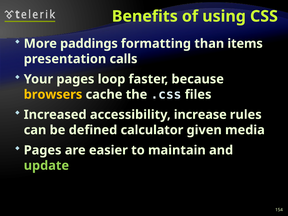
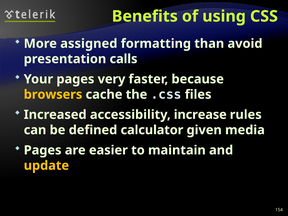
paddings: paddings -> assigned
items: items -> avoid
loop: loop -> very
update colour: light green -> yellow
